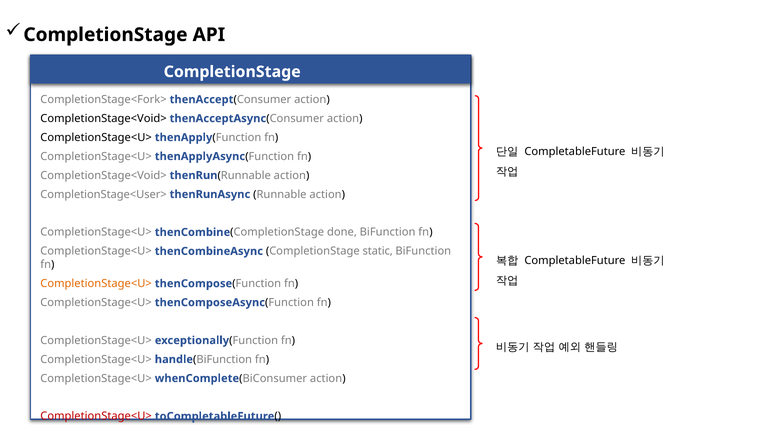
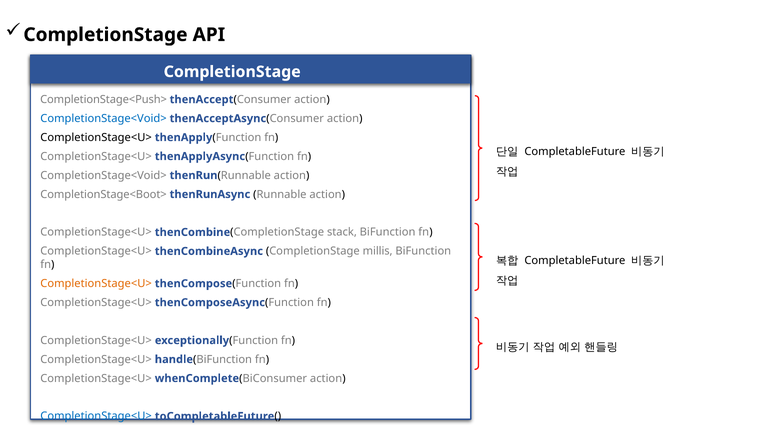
CompletionStage<Fork>: CompletionStage<Fork> -> CompletionStage<Push>
CompletionStage<Void> at (103, 119) colour: black -> blue
CompletionStage<User>: CompletionStage<User> -> CompletionStage<Boot>
done: done -> stack
static: static -> millis
CompletionStage<U> at (96, 417) colour: red -> blue
